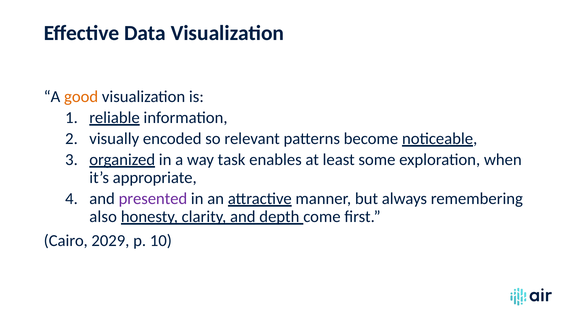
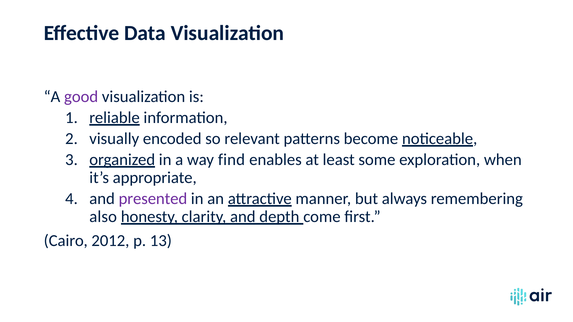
good colour: orange -> purple
task: task -> find
2029: 2029 -> 2012
10: 10 -> 13
